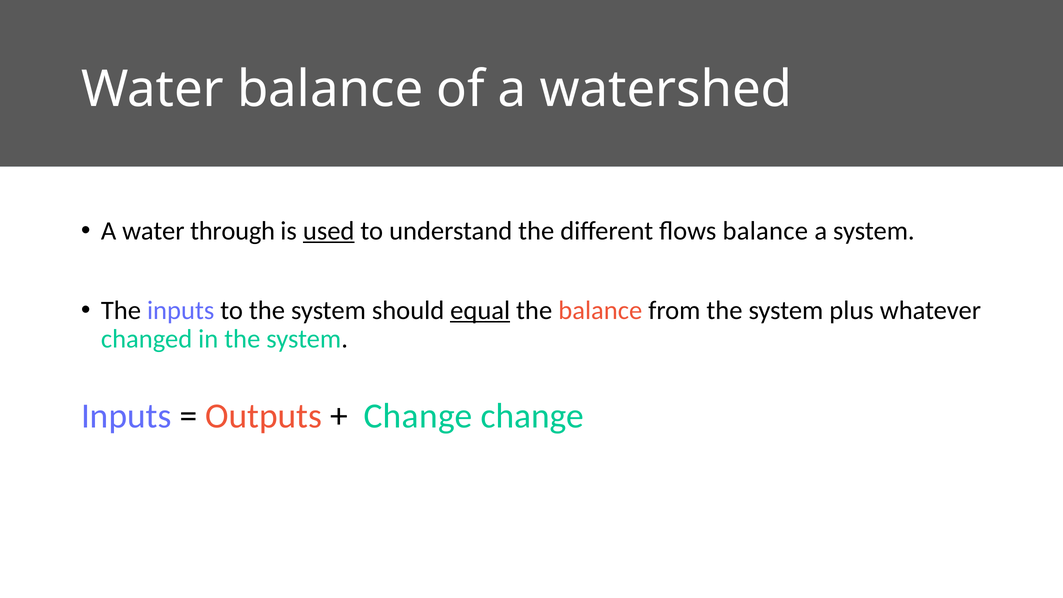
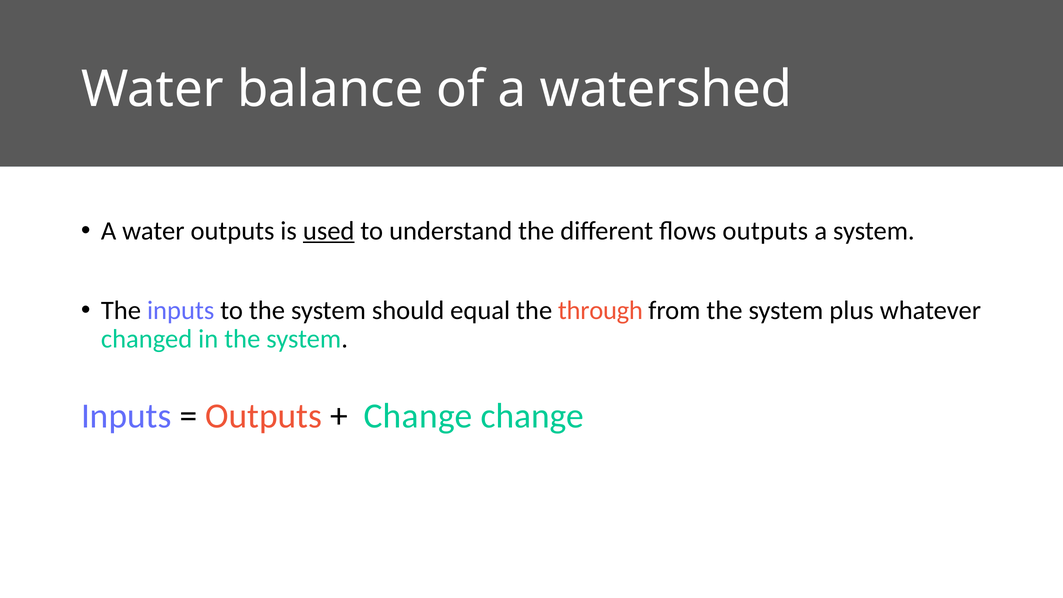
water through: through -> outputs
flows balance: balance -> outputs
equal underline: present -> none
the balance: balance -> through
